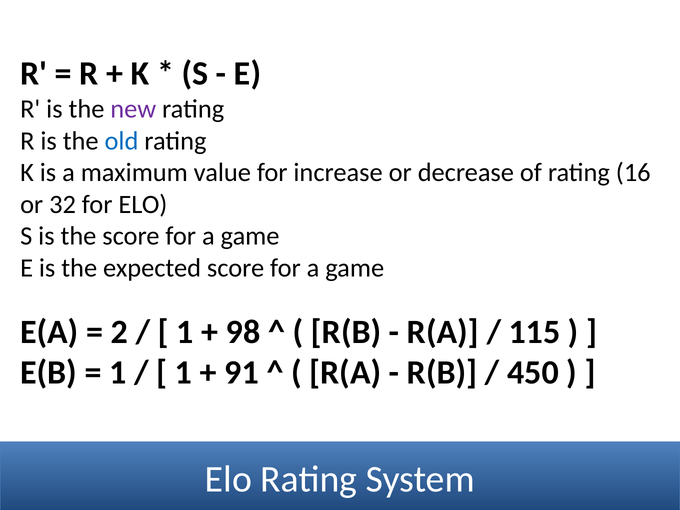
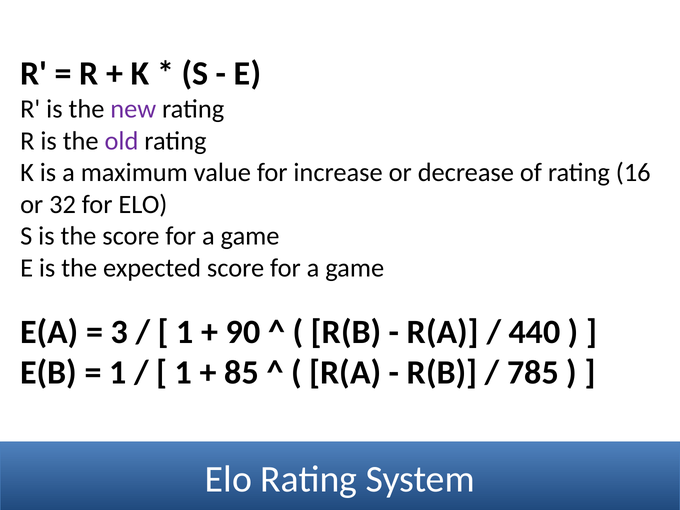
old colour: blue -> purple
2: 2 -> 3
98: 98 -> 90
115: 115 -> 440
91: 91 -> 85
450: 450 -> 785
